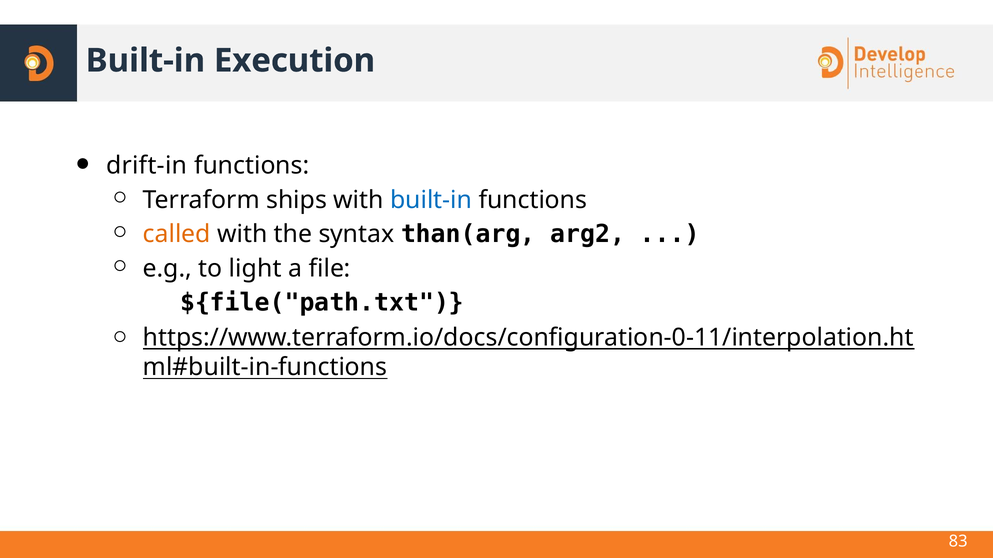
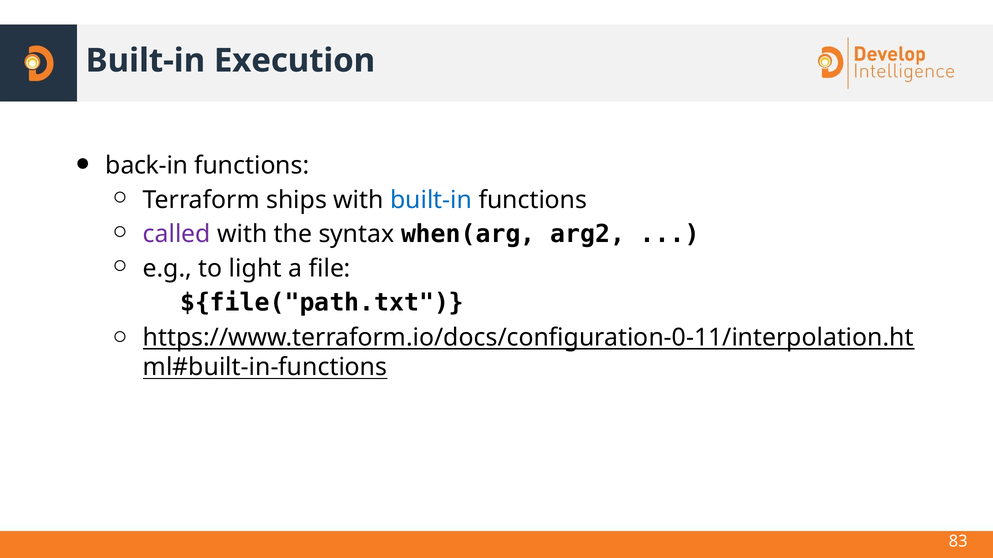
drift-in: drift-in -> back-in
called colour: orange -> purple
than(arg: than(arg -> when(arg
